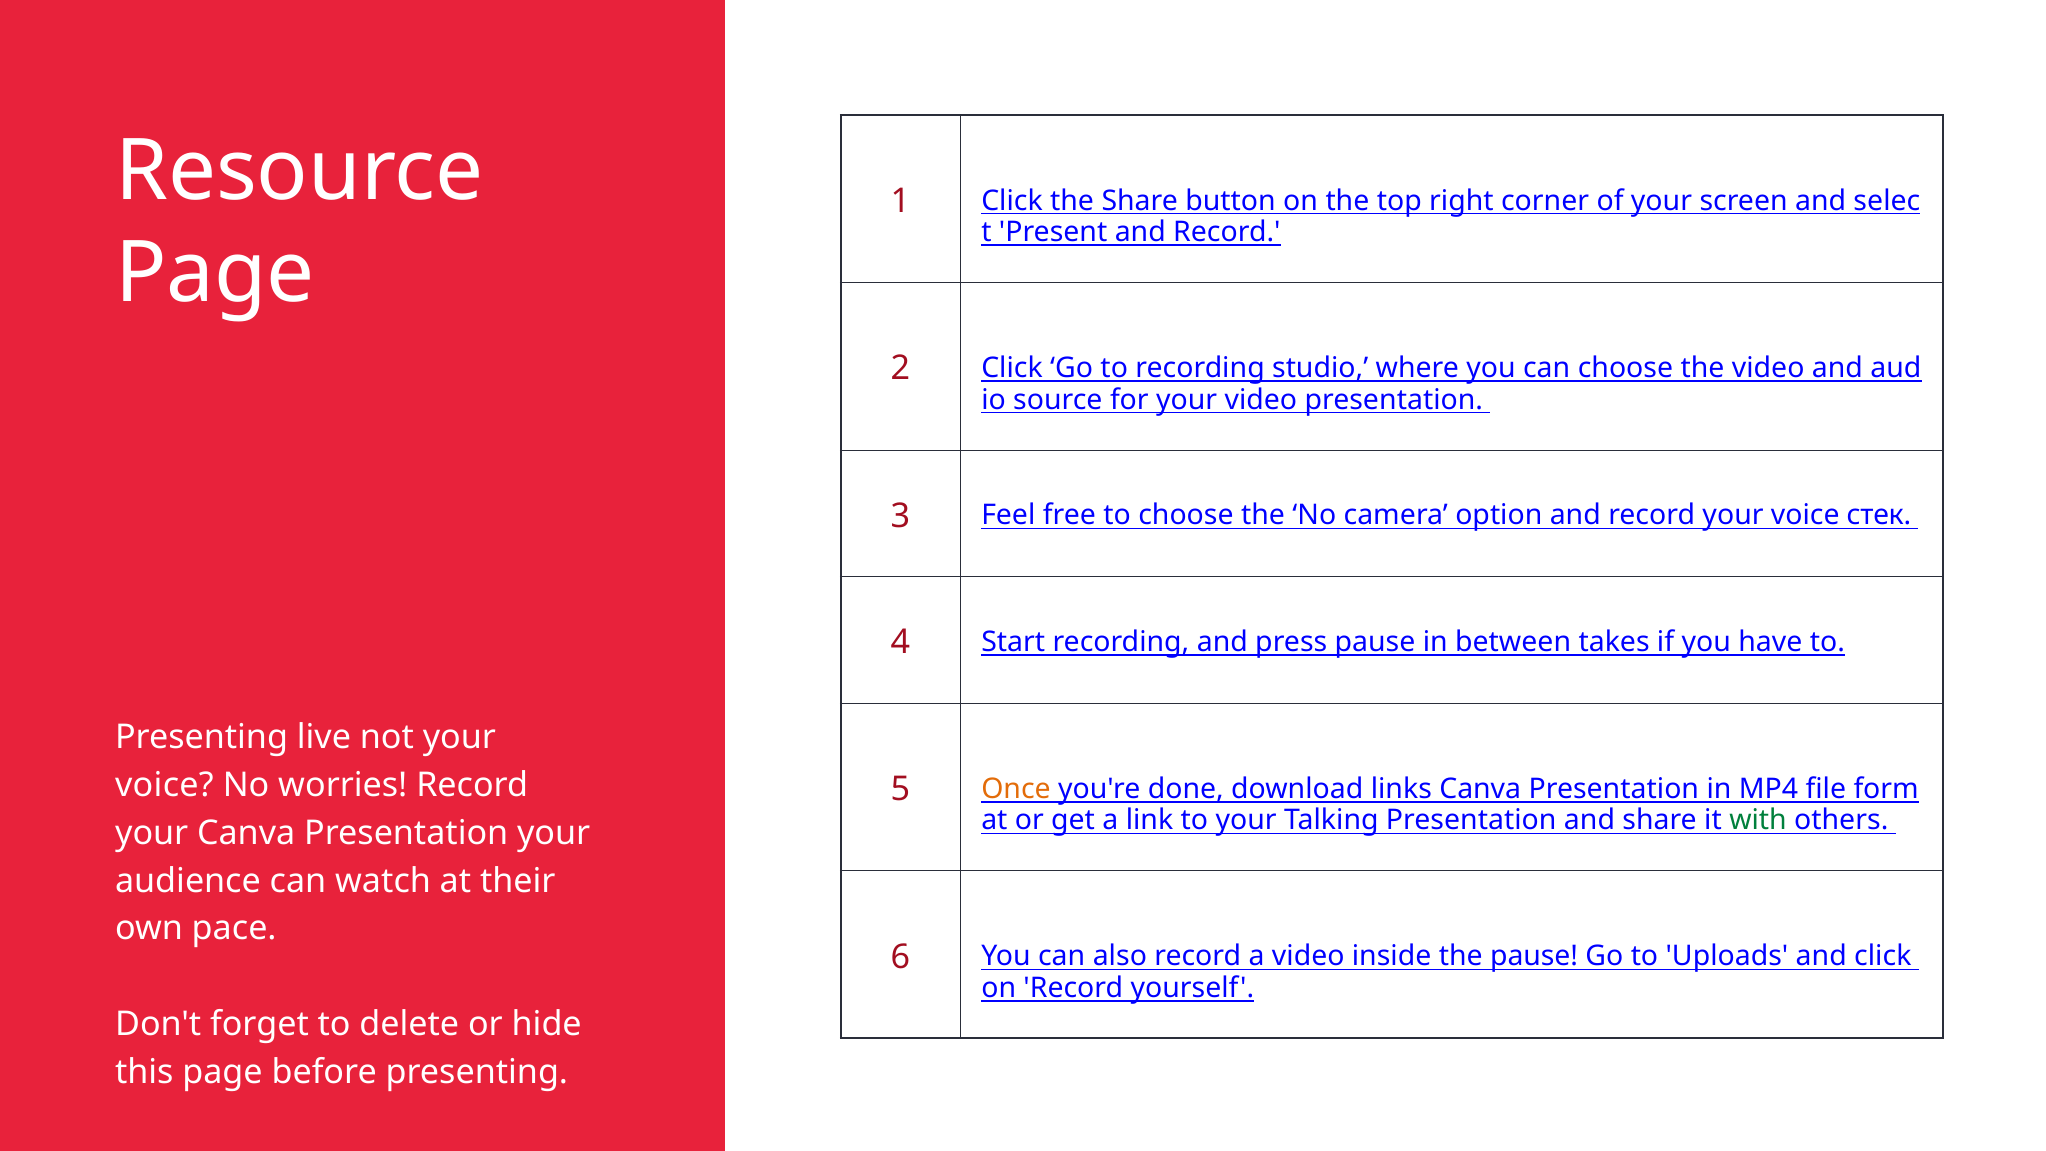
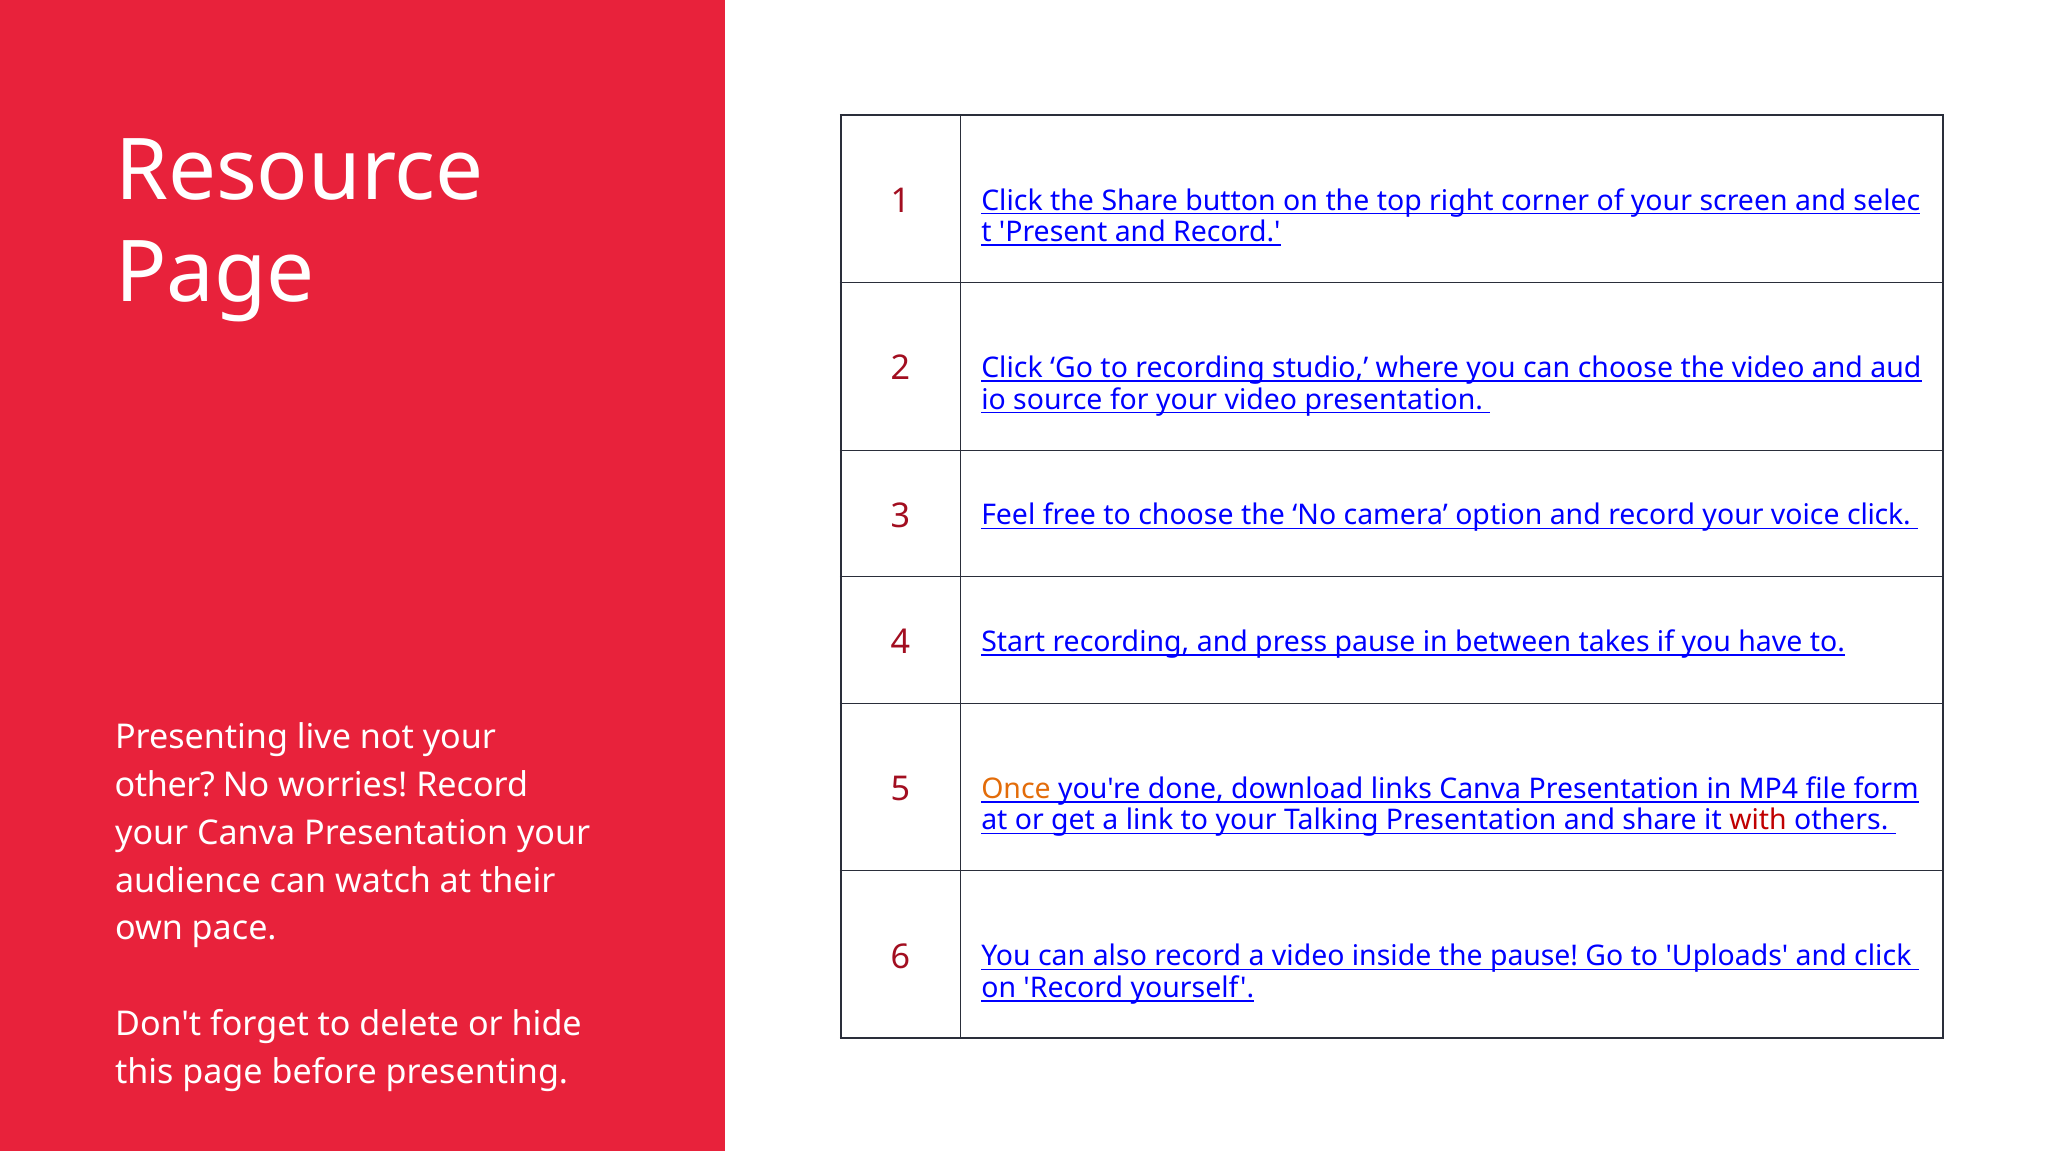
voice стек: стек -> click
voice at (164, 785): voice -> other
with colour: green -> red
